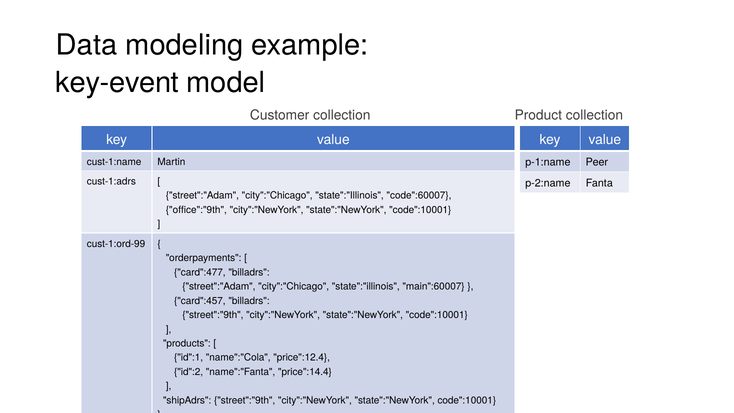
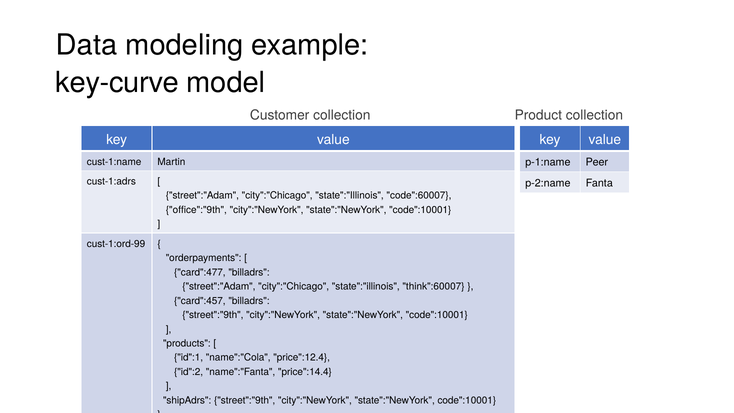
key-event: key-event -> key-curve
main":60007: main":60007 -> think":60007
